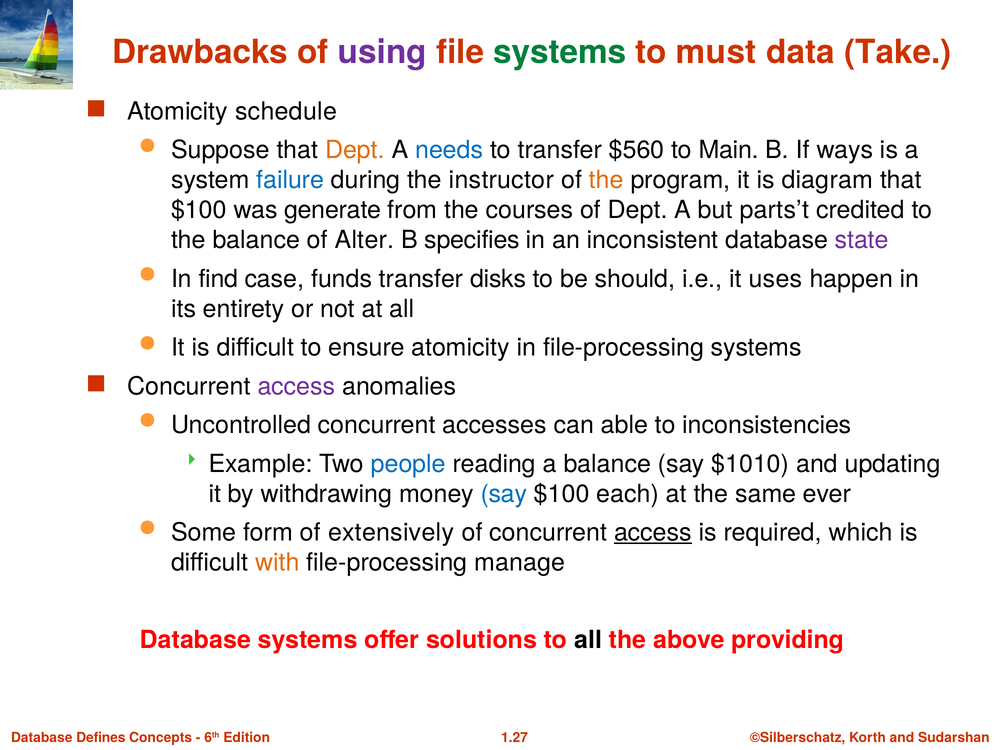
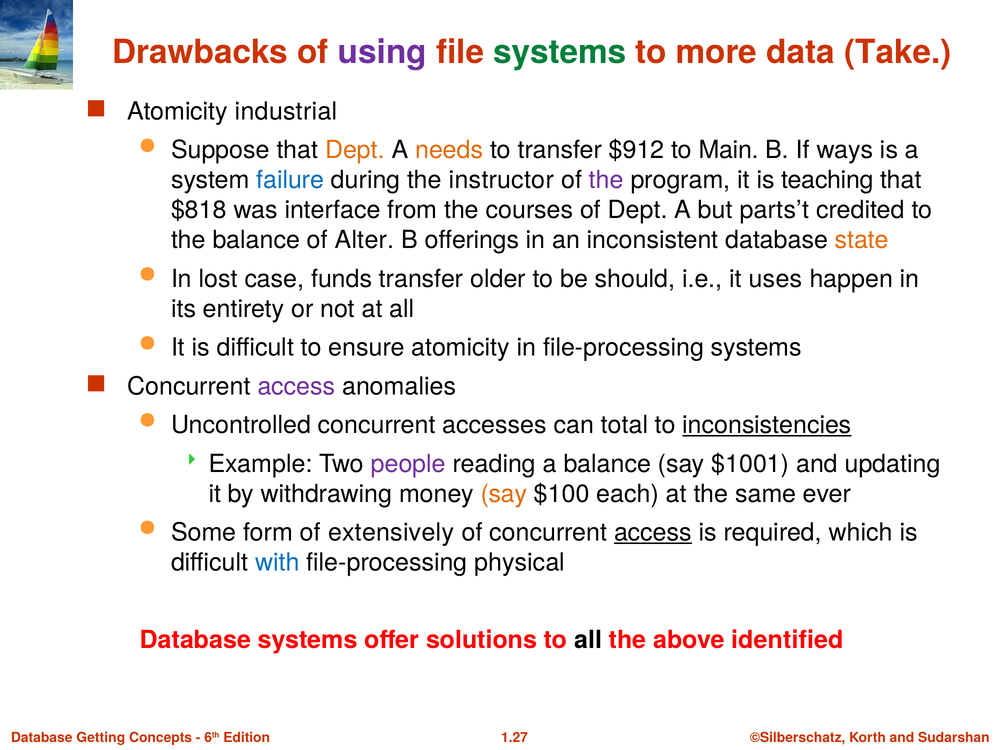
must: must -> more
schedule: schedule -> industrial
needs colour: blue -> orange
$560: $560 -> $912
the at (606, 180) colour: orange -> purple
diagram: diagram -> teaching
$100 at (199, 210): $100 -> $818
generate: generate -> interface
specifies: specifies -> offerings
state colour: purple -> orange
find: find -> lost
disks: disks -> older
able: able -> total
inconsistencies underline: none -> present
people colour: blue -> purple
$1010: $1010 -> $1001
say at (504, 494) colour: blue -> orange
with colour: orange -> blue
manage: manage -> physical
providing: providing -> identified
Defines: Defines -> Getting
